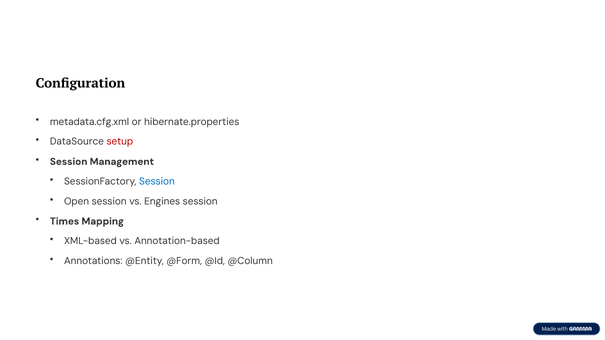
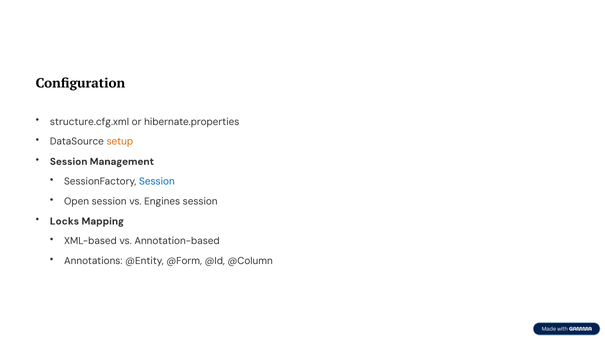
metadata.cfg.xml: metadata.cfg.xml -> structure.cfg.xml
setup colour: red -> orange
Times: Times -> Locks
